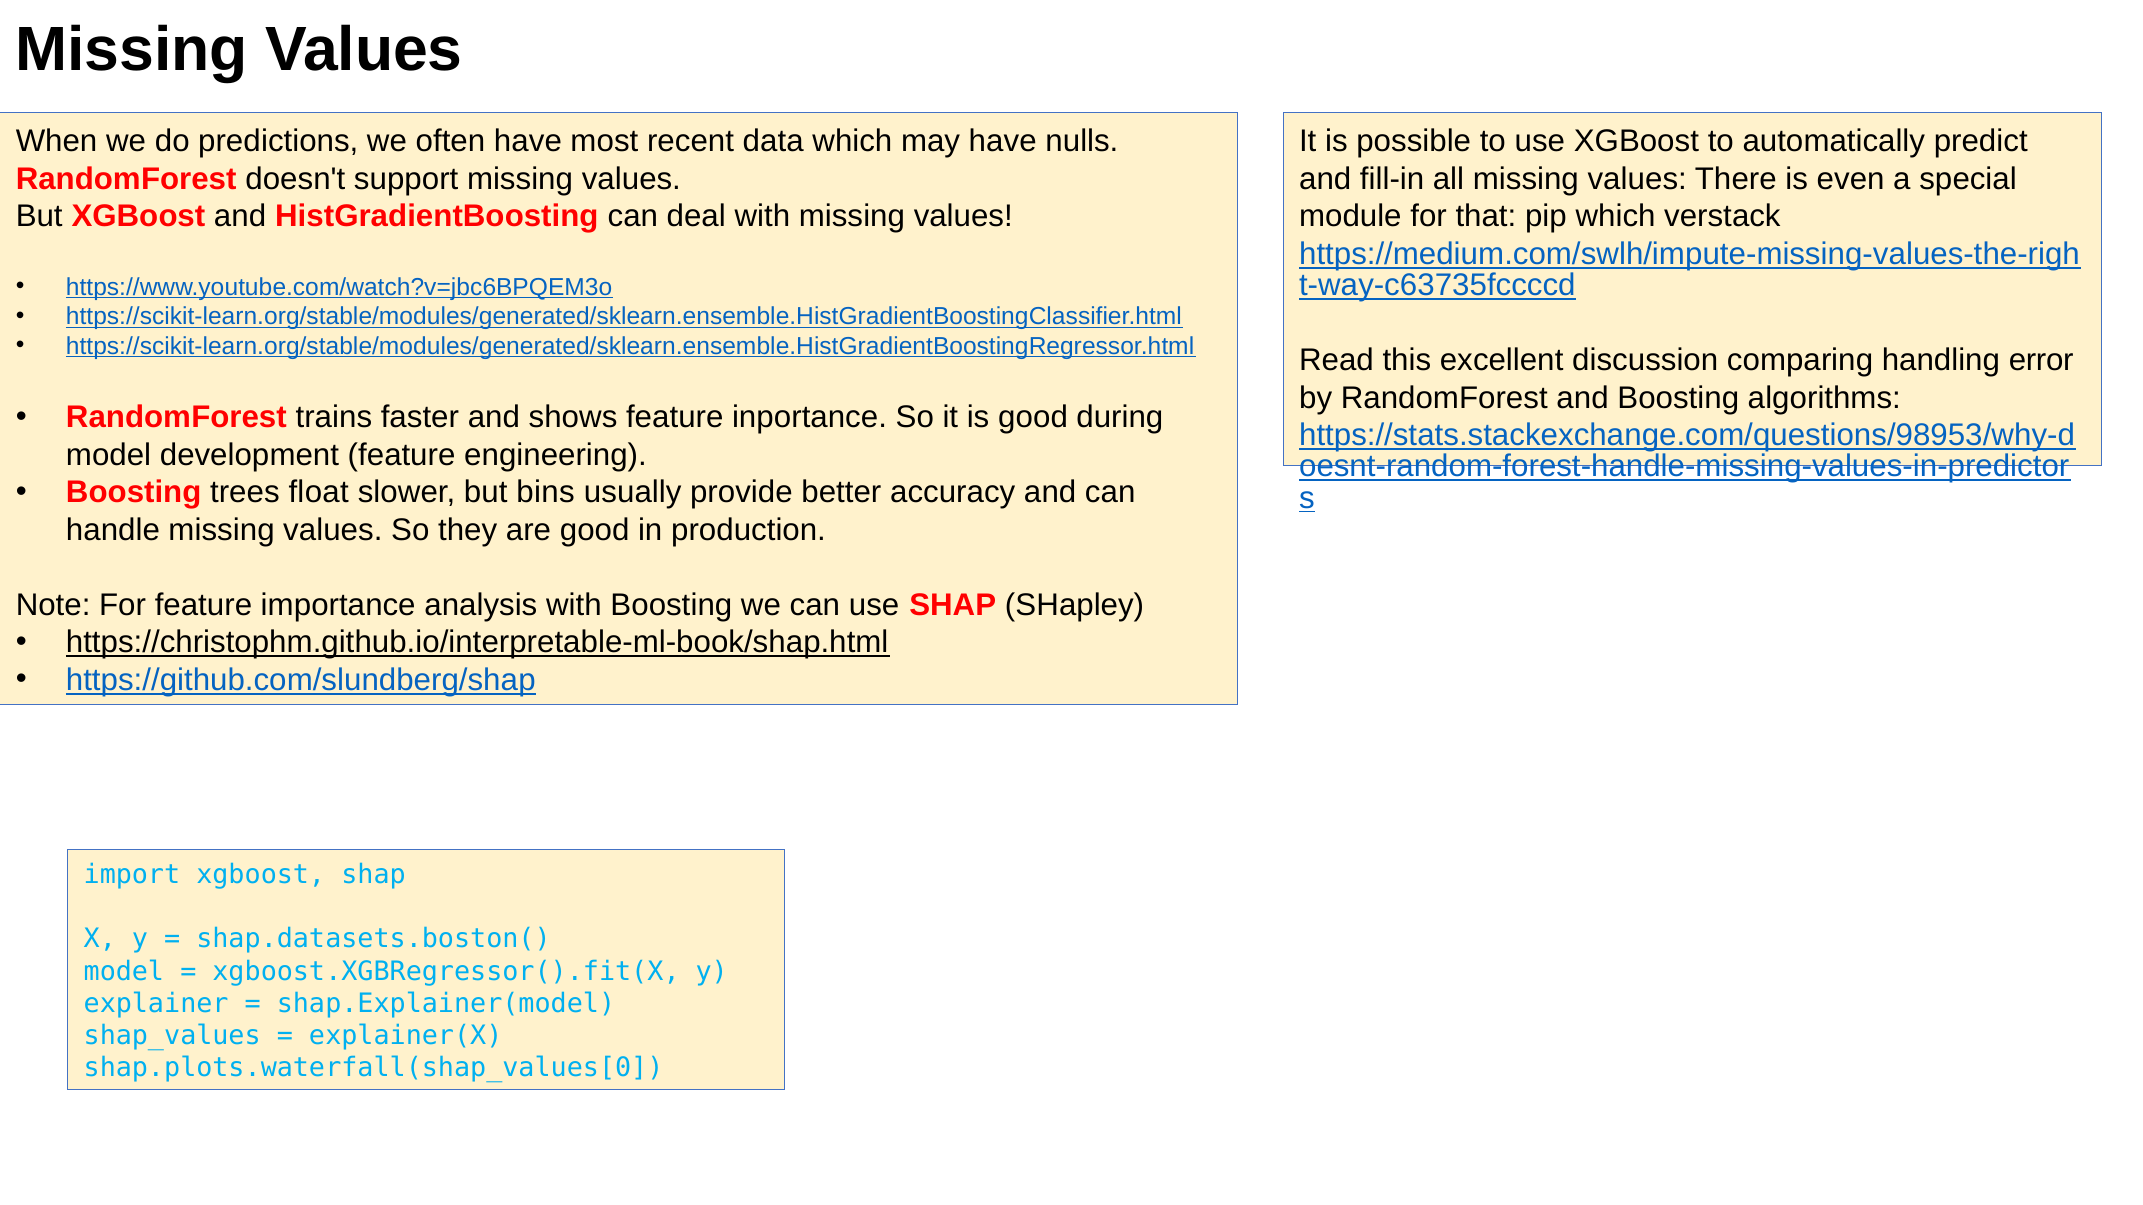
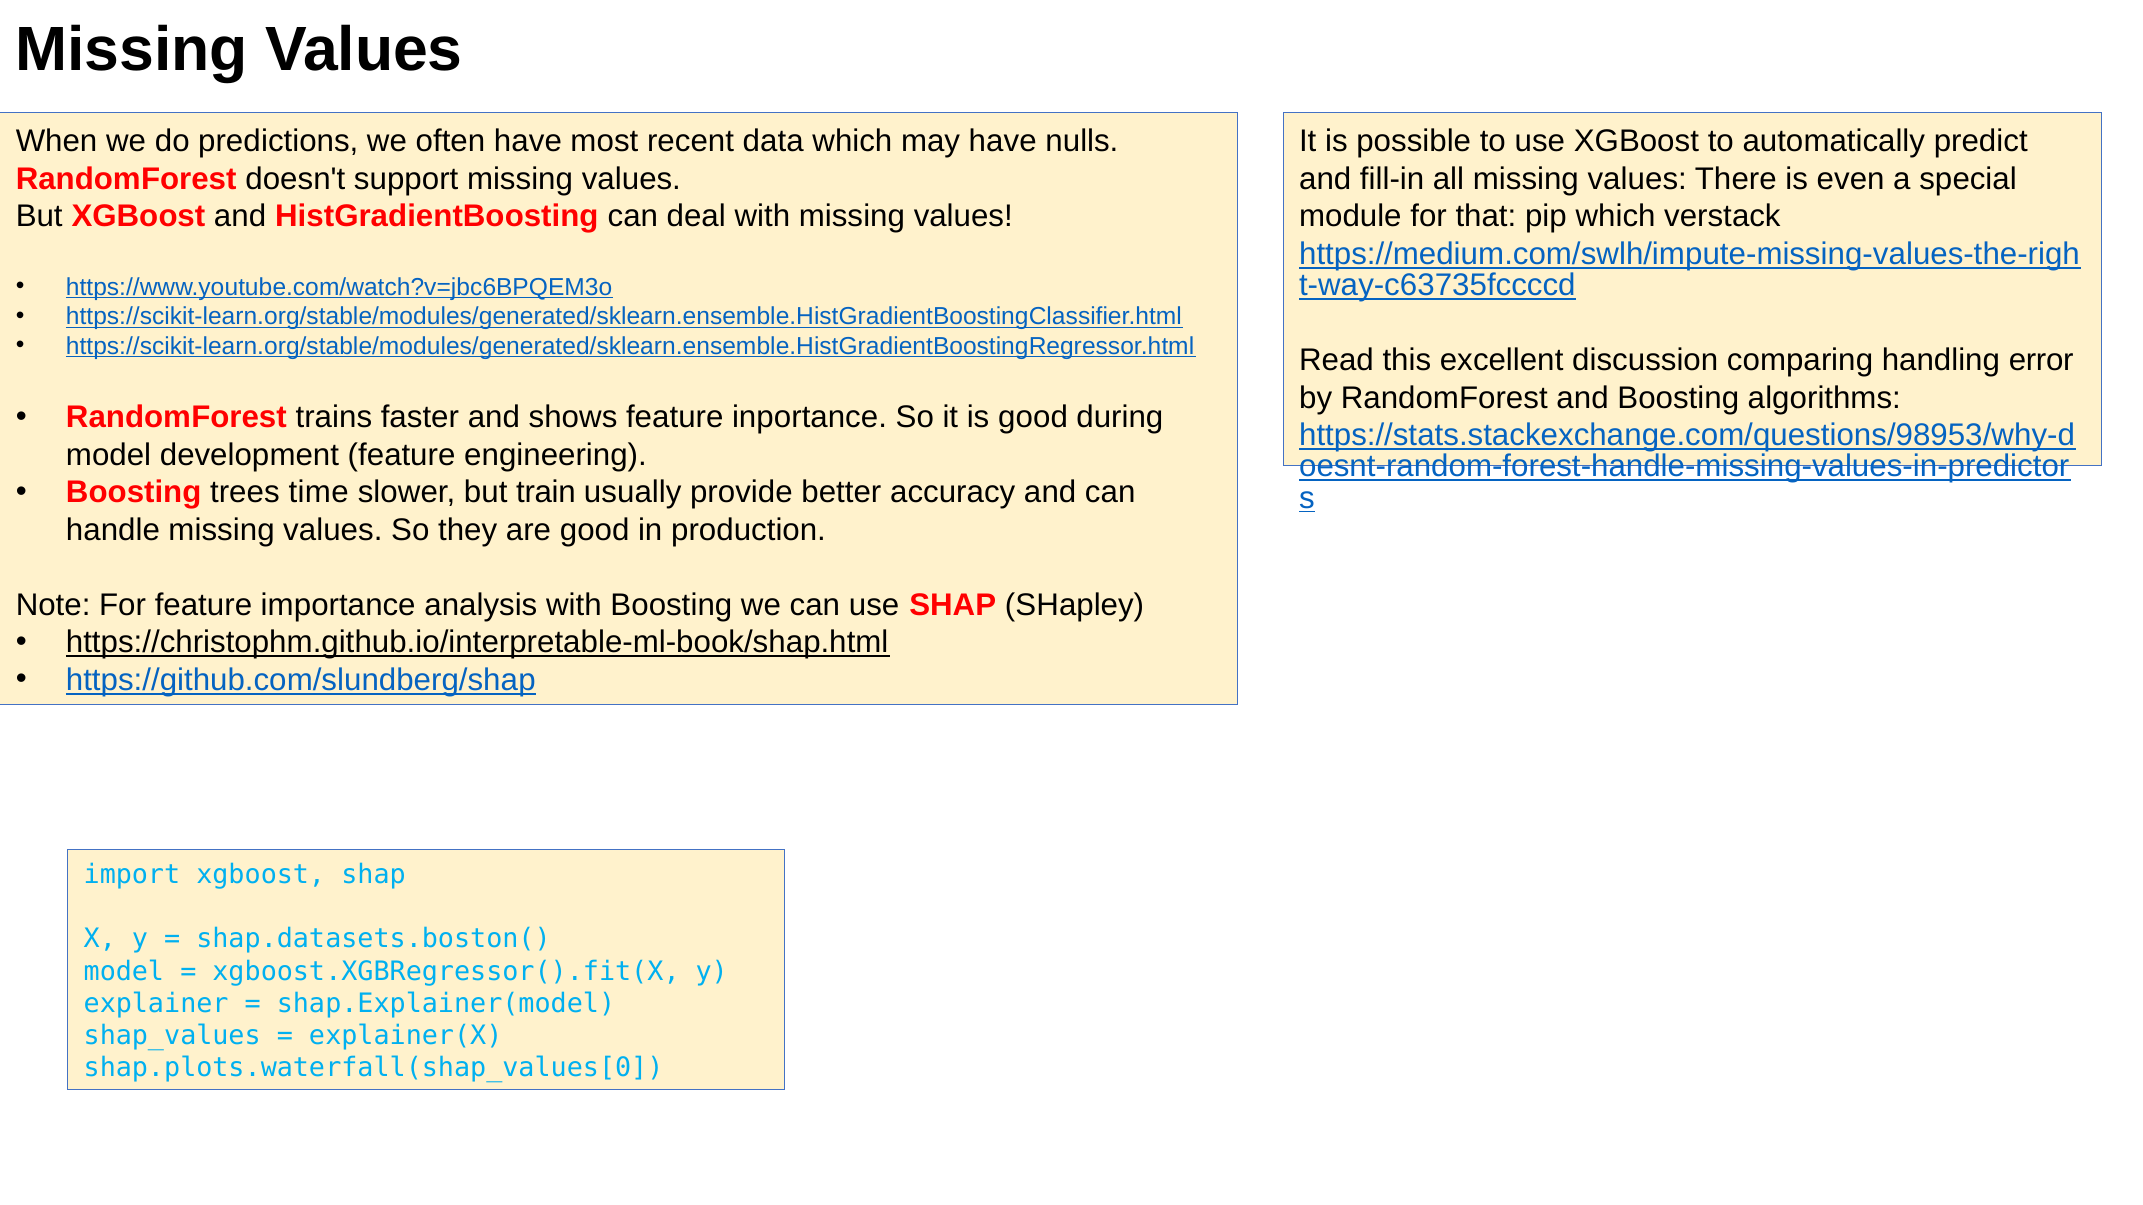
float: float -> time
bins: bins -> train
